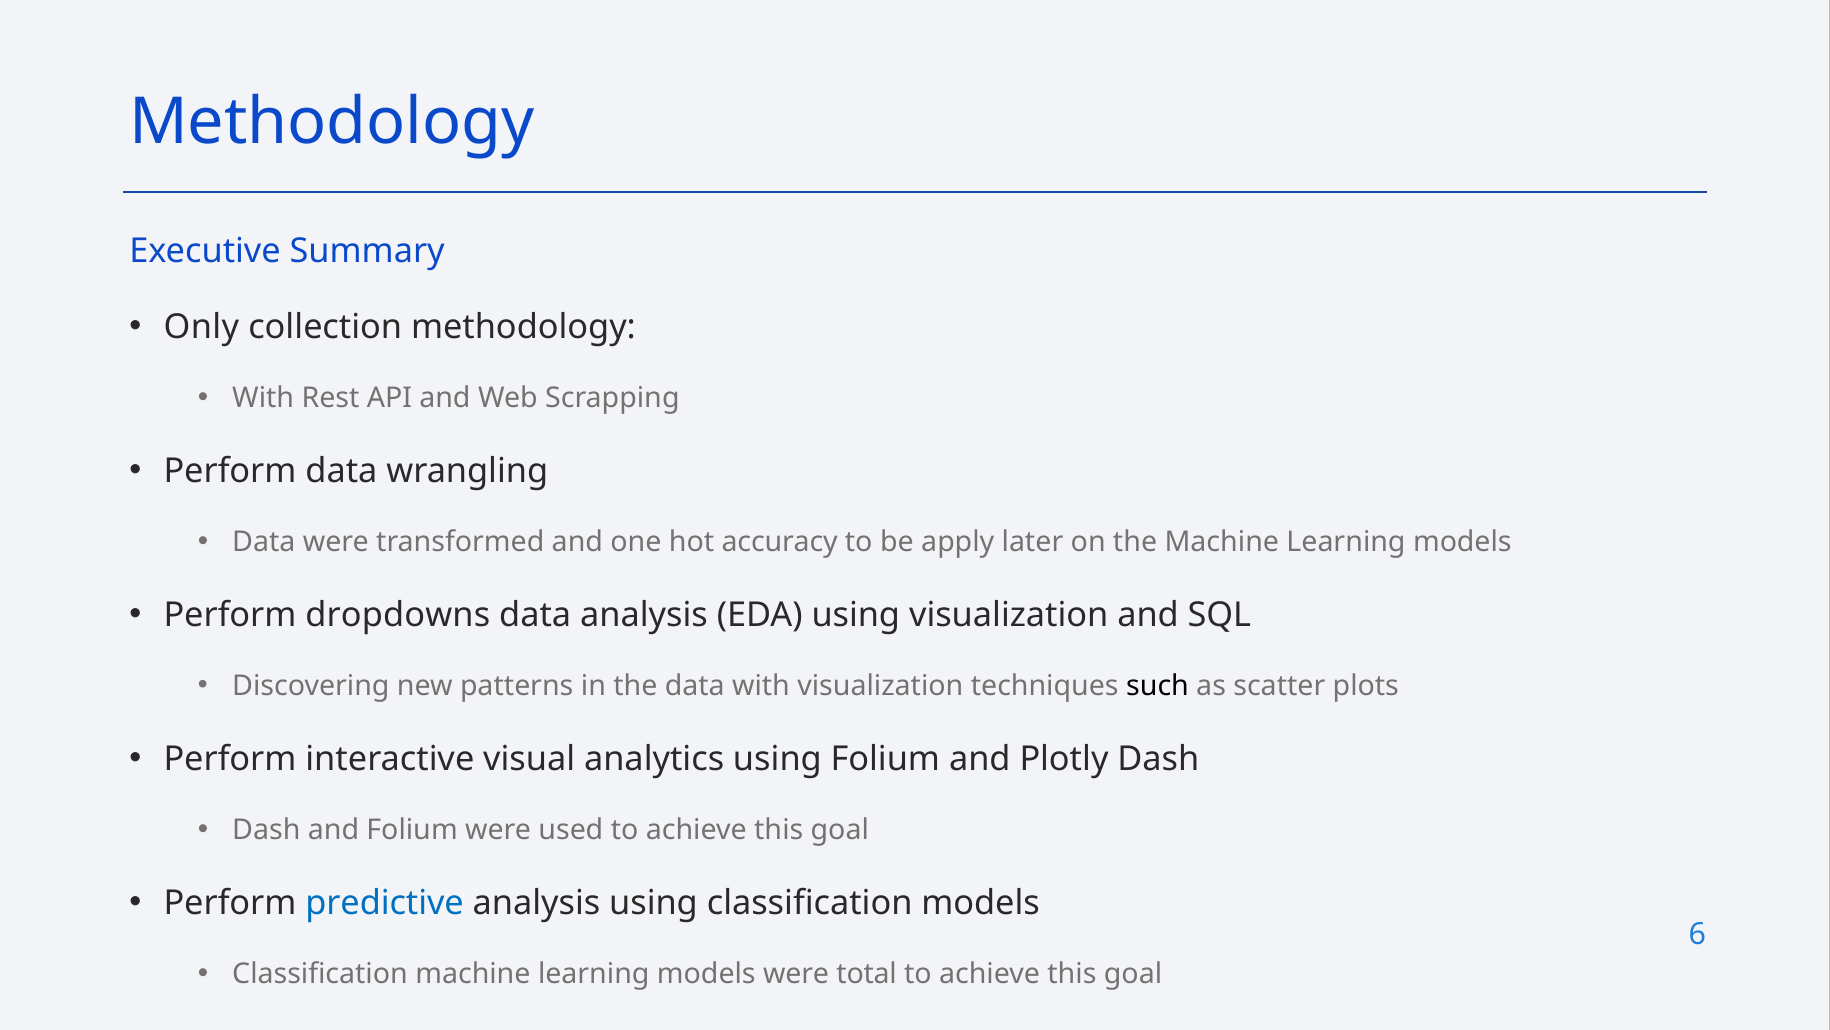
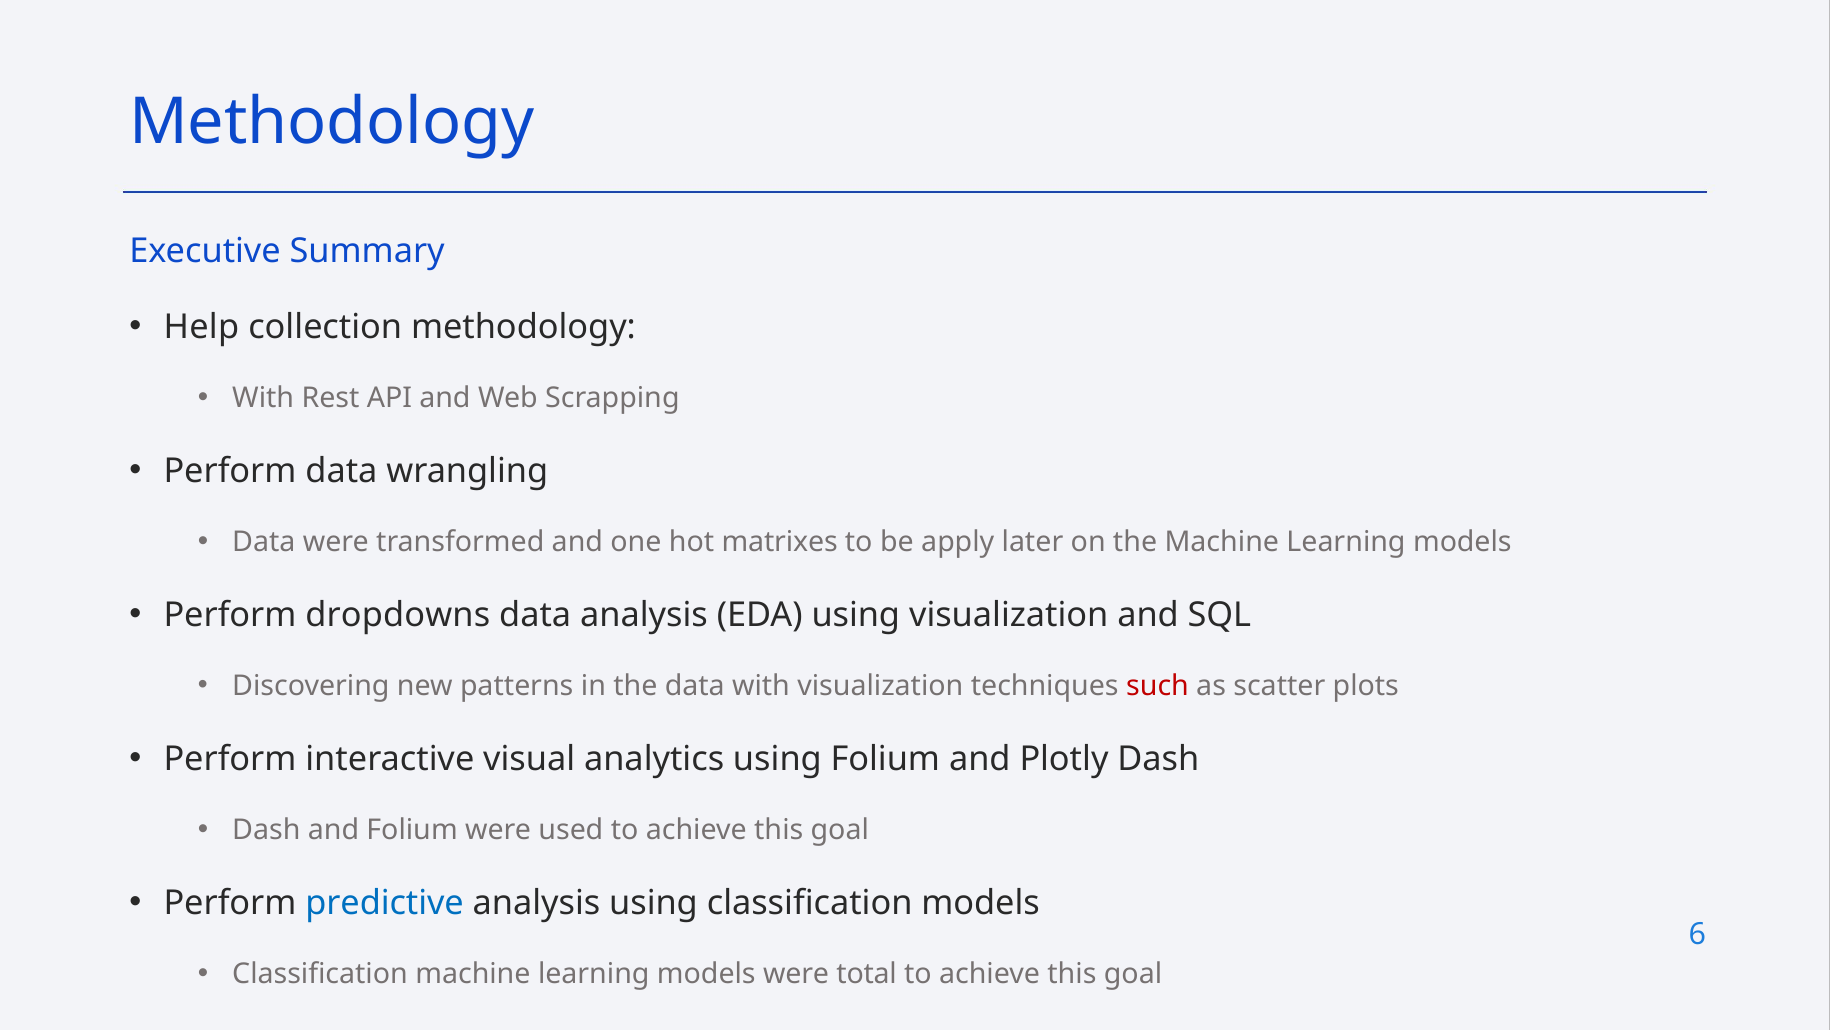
Only: Only -> Help
accuracy: accuracy -> matrixes
such colour: black -> red
